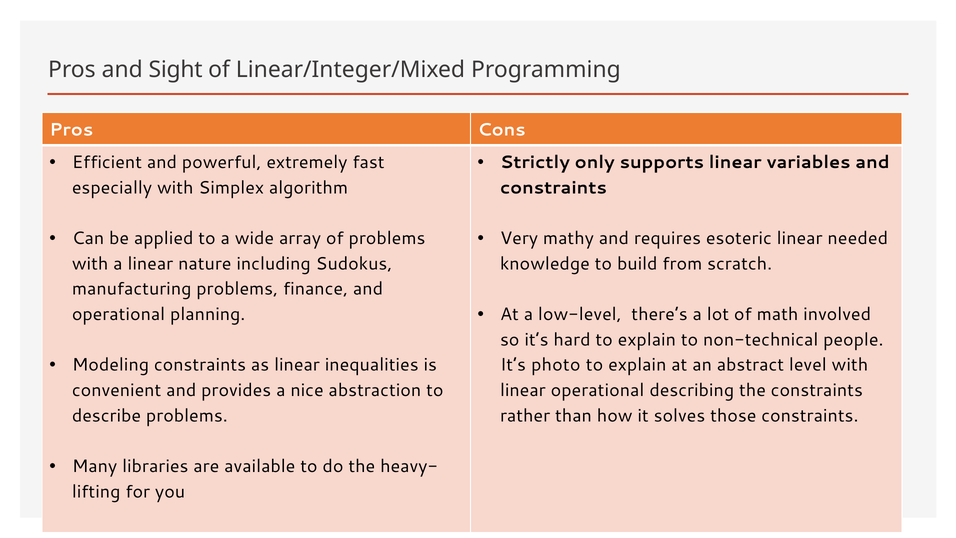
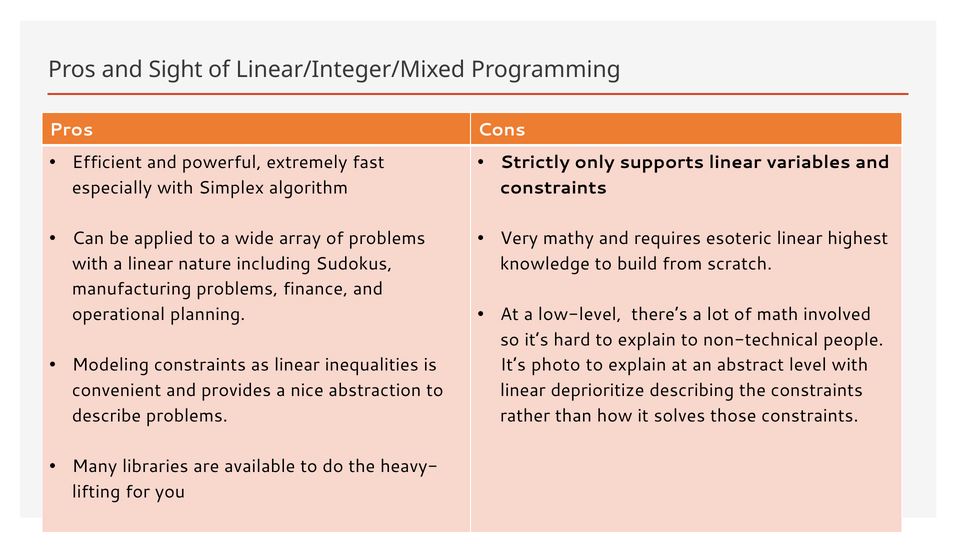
needed: needed -> highest
linear operational: operational -> deprioritize
